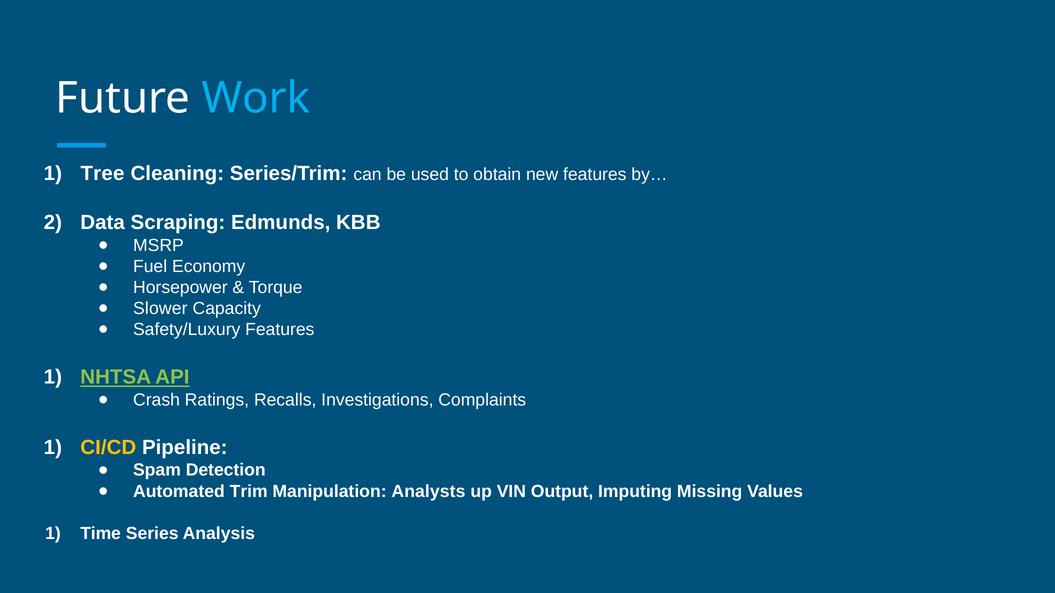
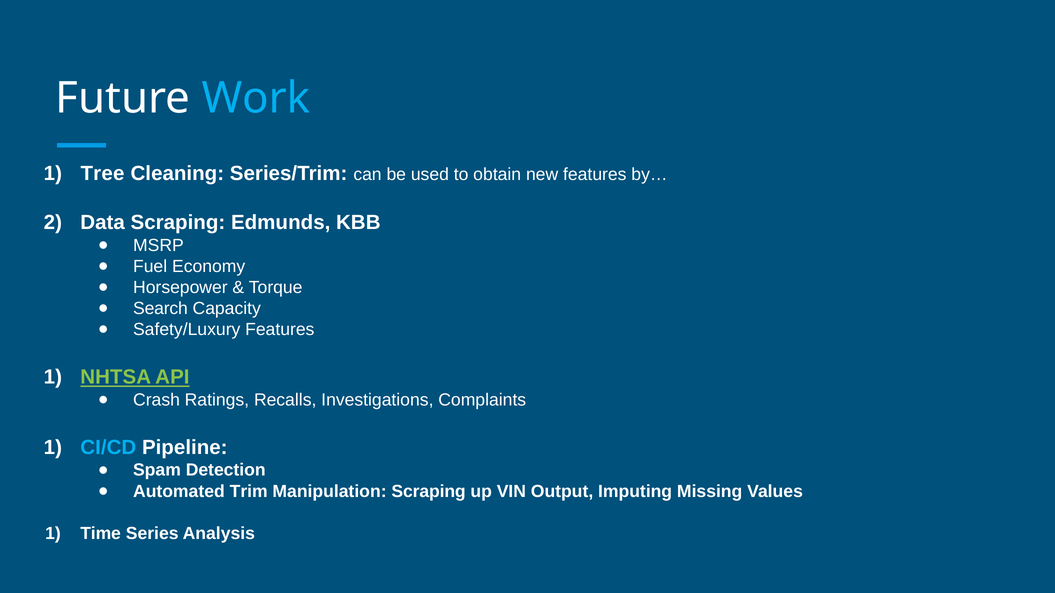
Slower: Slower -> Search
CI/CD colour: yellow -> light blue
Manipulation Analysts: Analysts -> Scraping
